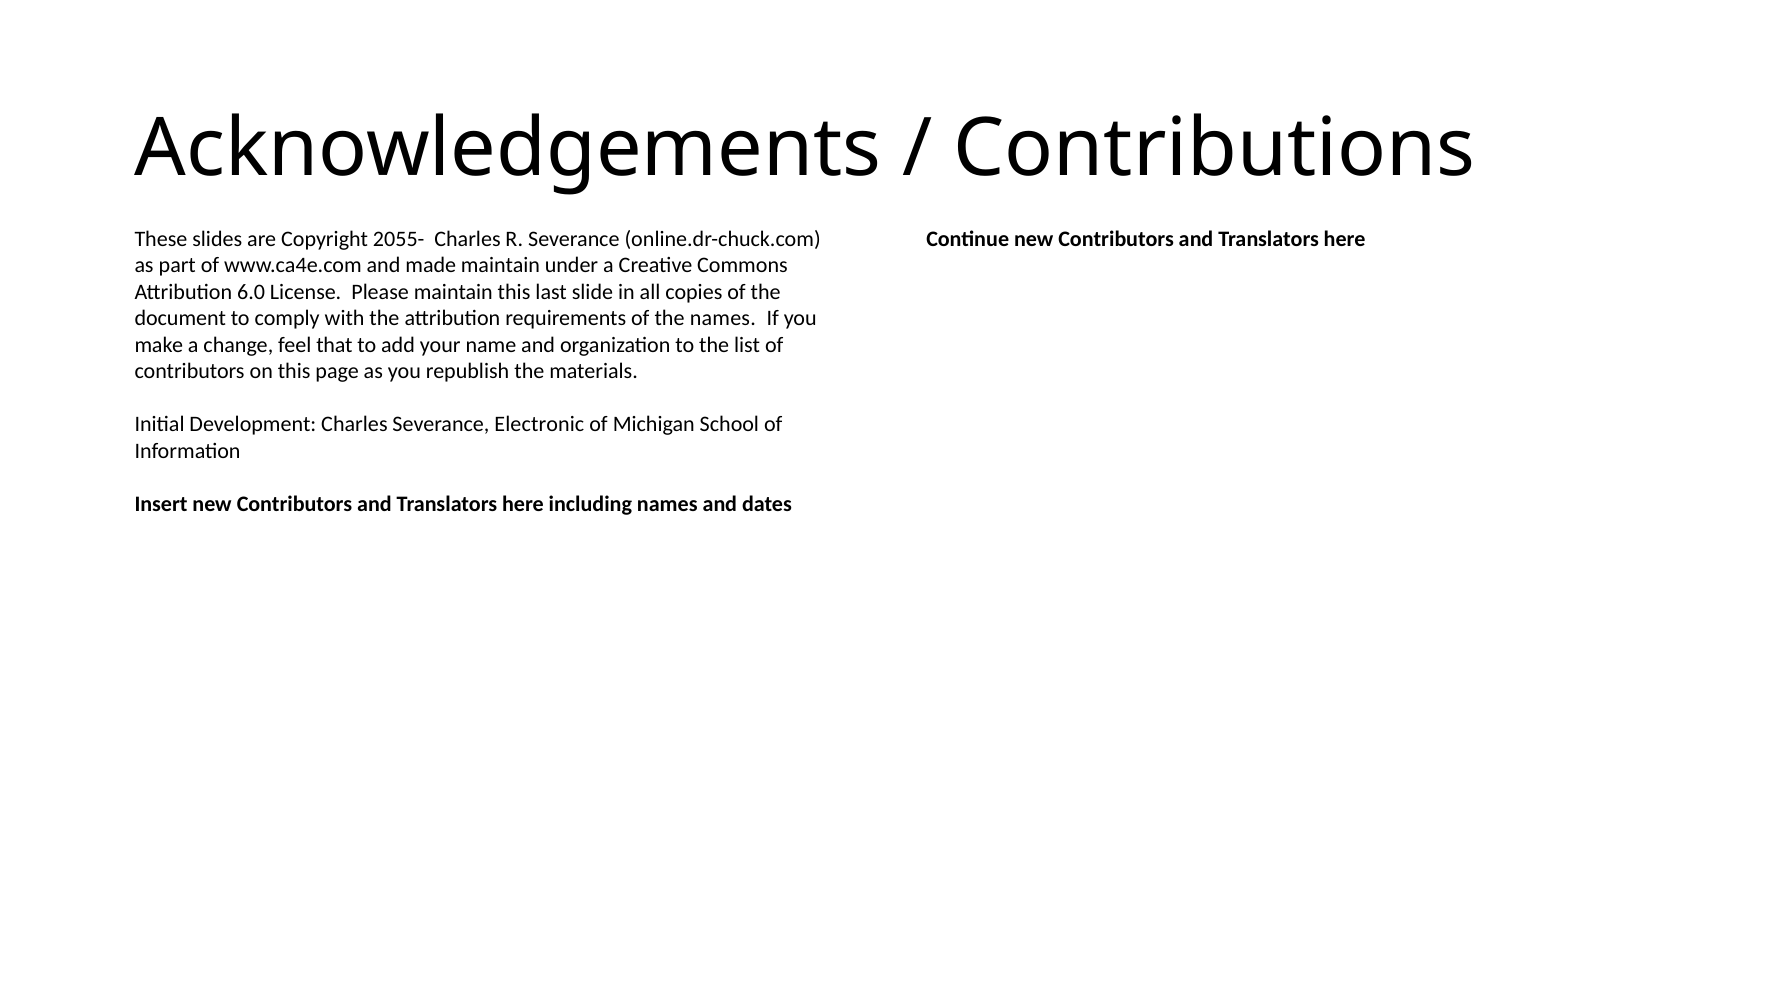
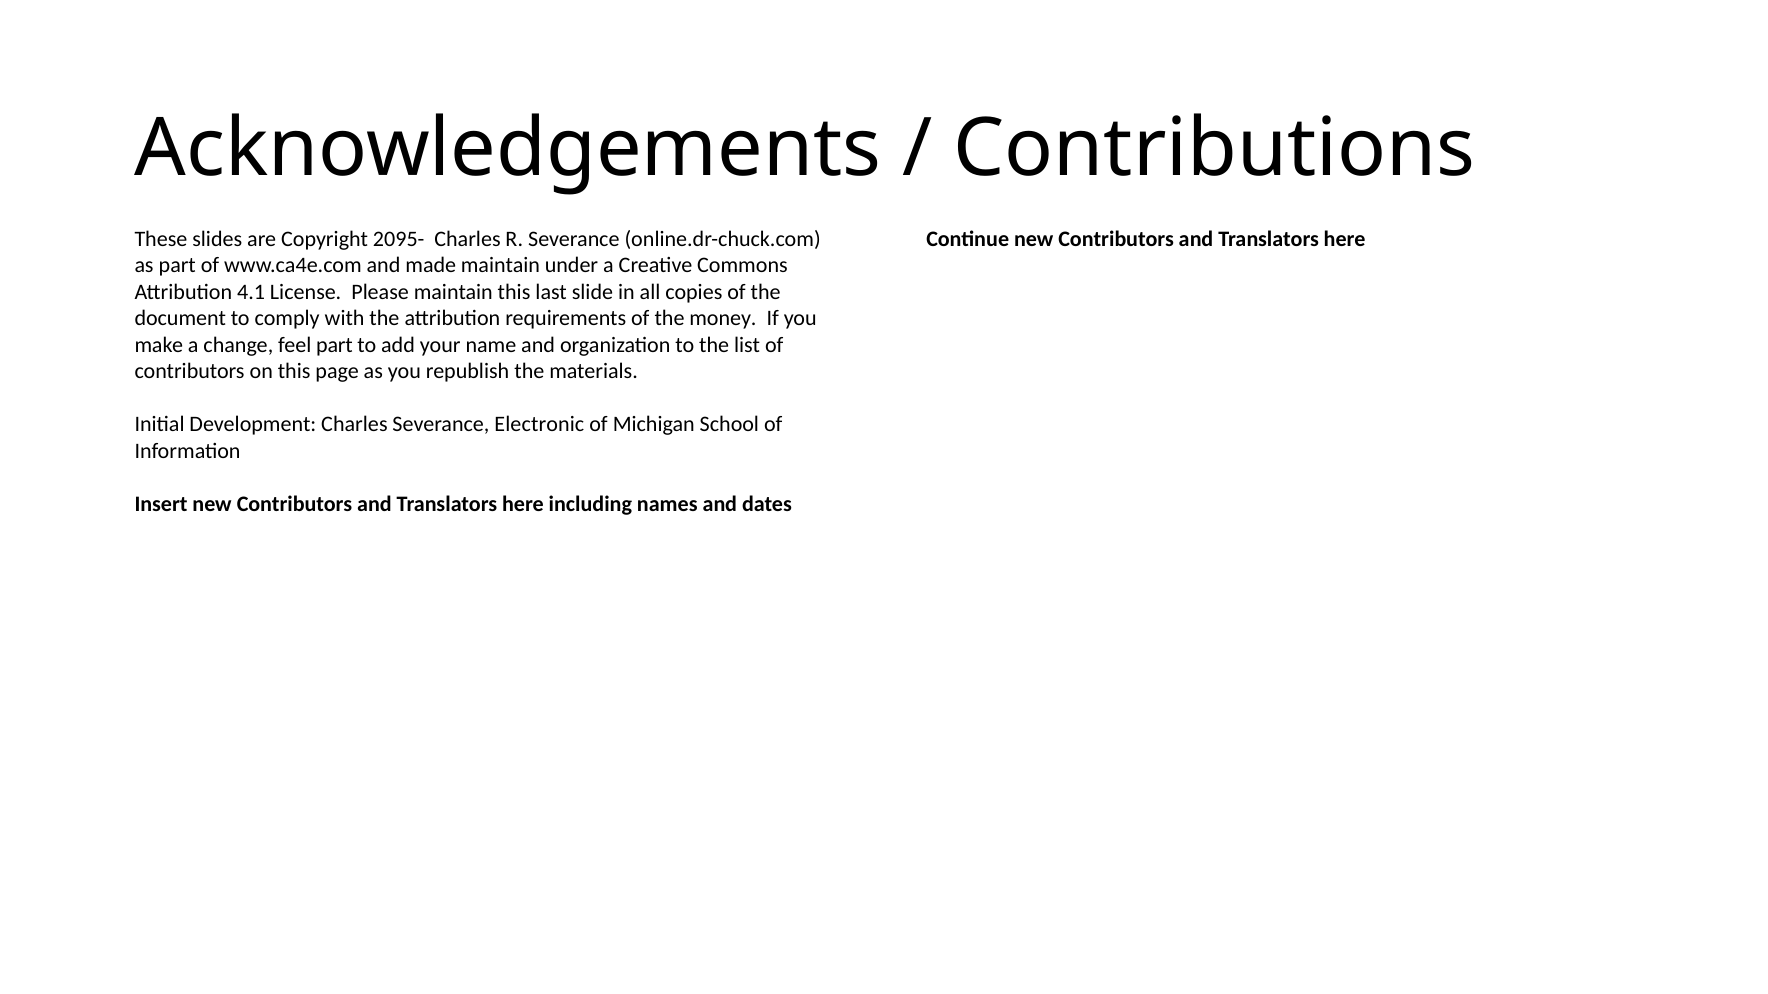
2055-: 2055- -> 2095-
6.0: 6.0 -> 4.1
the names: names -> money
feel that: that -> part
